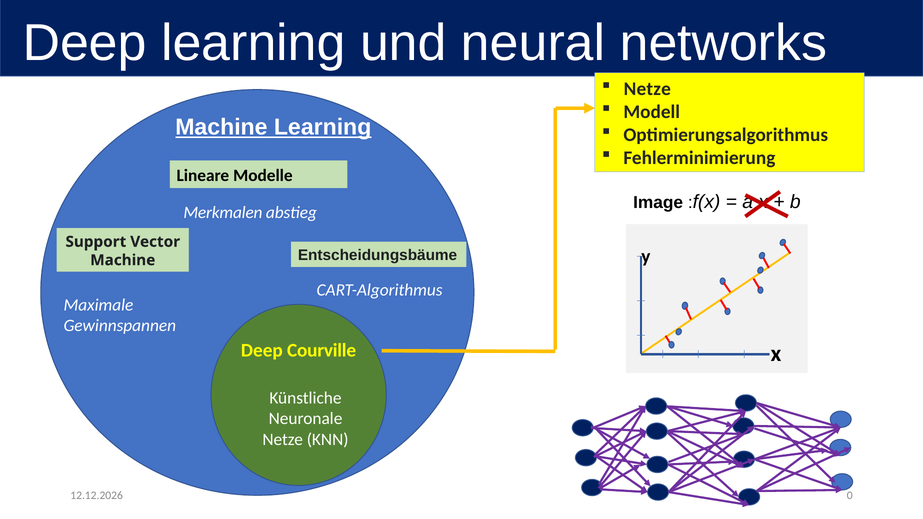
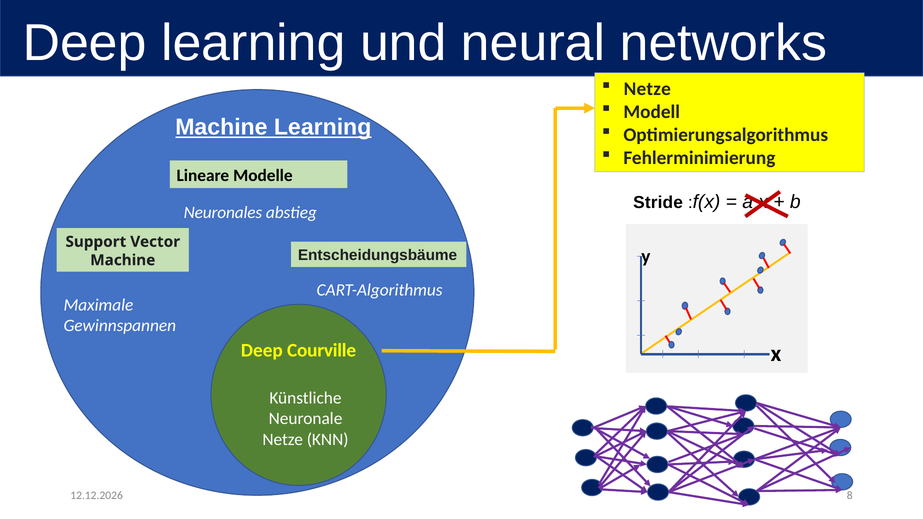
Image: Image -> Stride
Merkmalen: Merkmalen -> Neuronales
0: 0 -> 8
